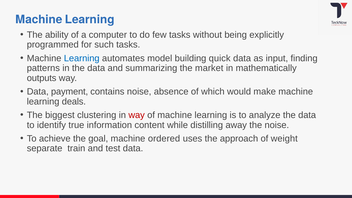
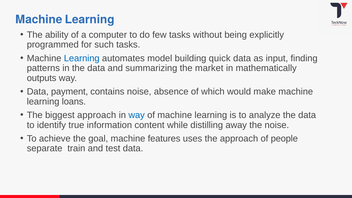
deals: deals -> loans
biggest clustering: clustering -> approach
way at (137, 115) colour: red -> blue
ordered: ordered -> features
weight: weight -> people
